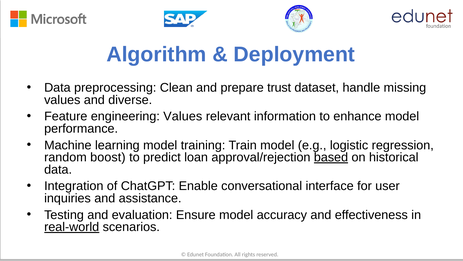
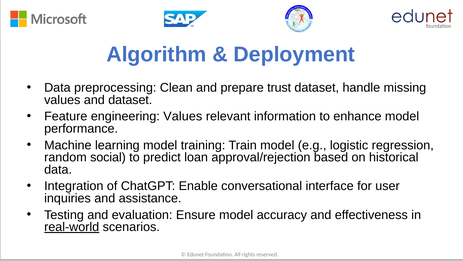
and diverse: diverse -> dataset
boost: boost -> social
based underline: present -> none
